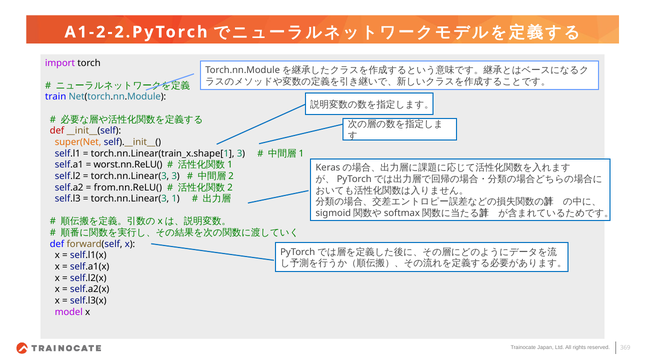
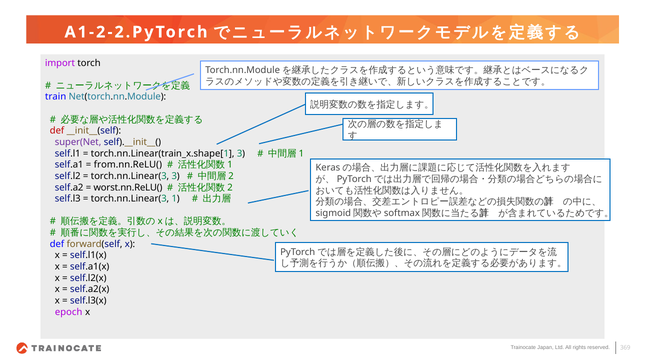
super(Net colour: orange -> purple
worst.nn.ReLU(: worst.nn.ReLU( -> from.nn.ReLU(
from.nn.ReLU(: from.nn.ReLU( -> worst.nn.ReLU(
model: model -> epoch
